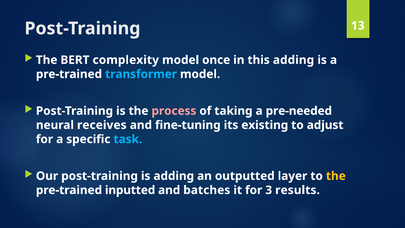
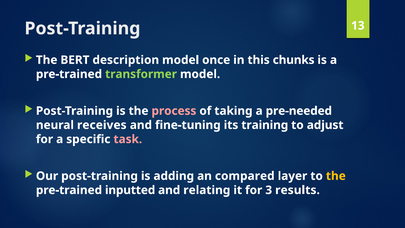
complexity: complexity -> description
this adding: adding -> chunks
transformer colour: light blue -> light green
existing: existing -> training
task colour: light blue -> pink
outputted: outputted -> compared
batches: batches -> relating
